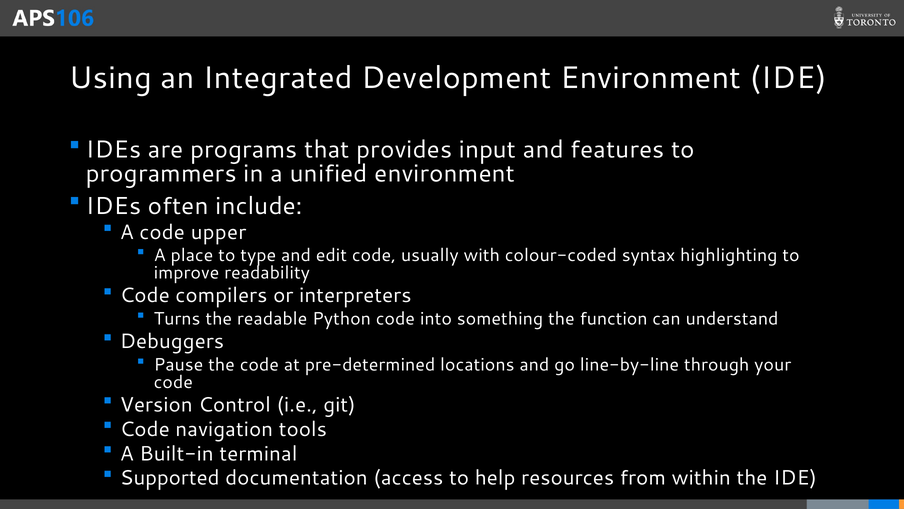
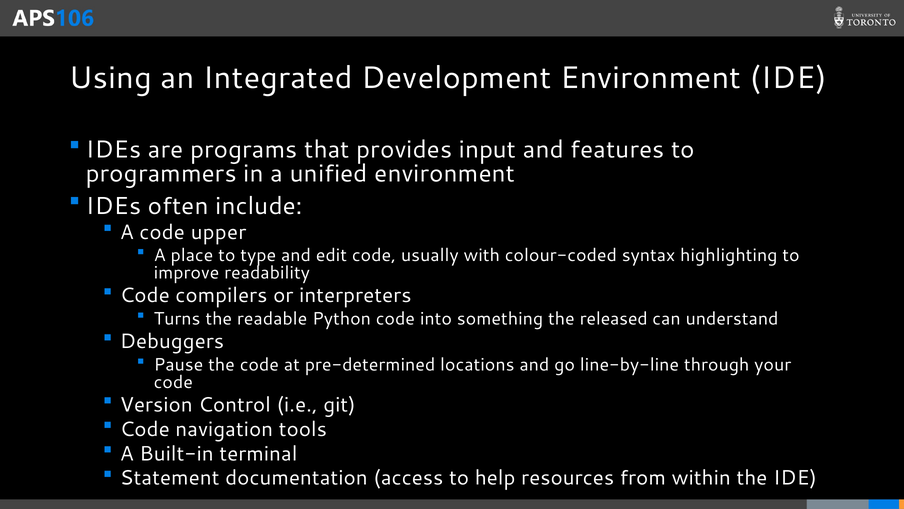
function: function -> released
Supported: Supported -> Statement
